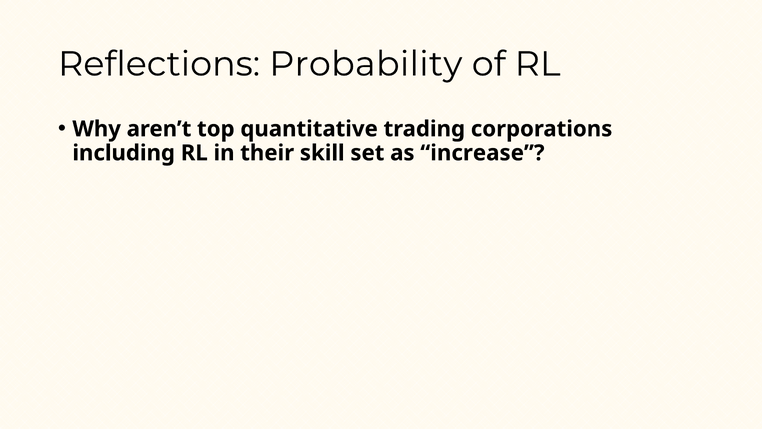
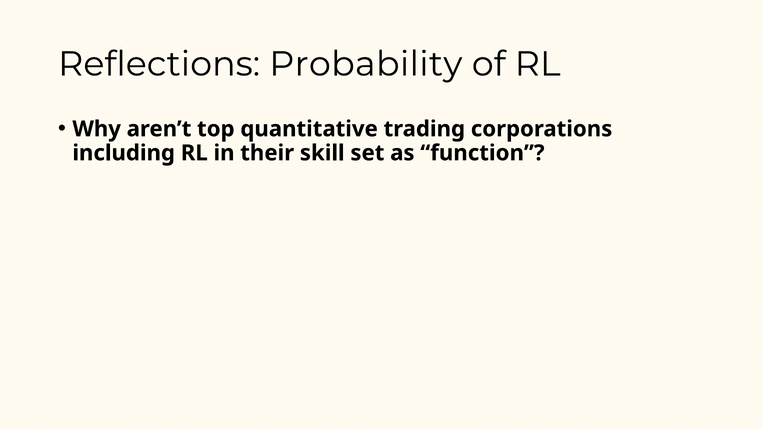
increase: increase -> function
